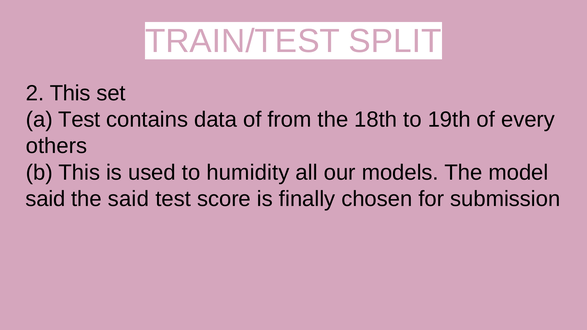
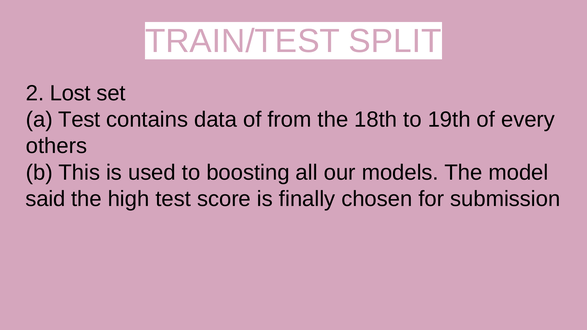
2 This: This -> Lost
humidity: humidity -> boosting
the said: said -> high
